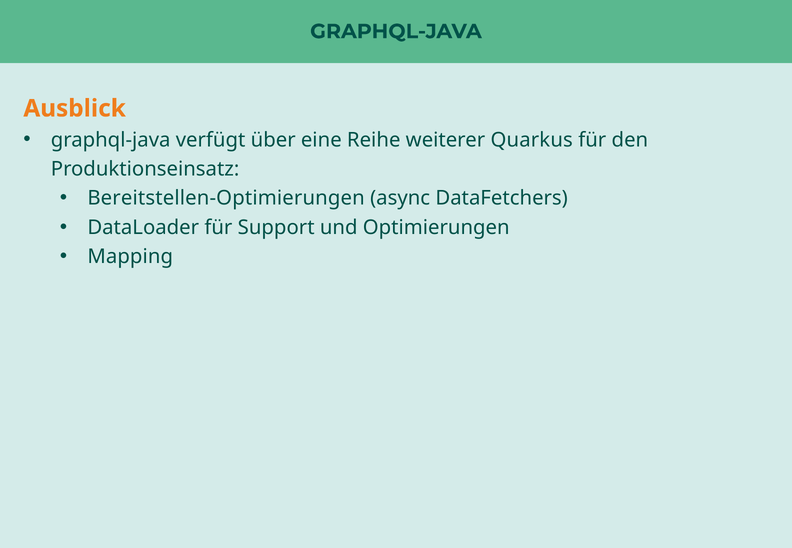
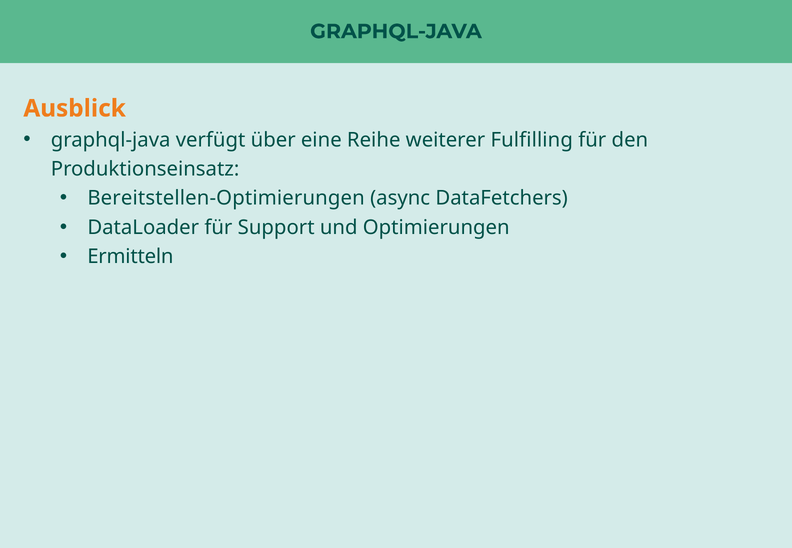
Quarkus: Quarkus -> Fulfilling
Mapping: Mapping -> Ermitteln
